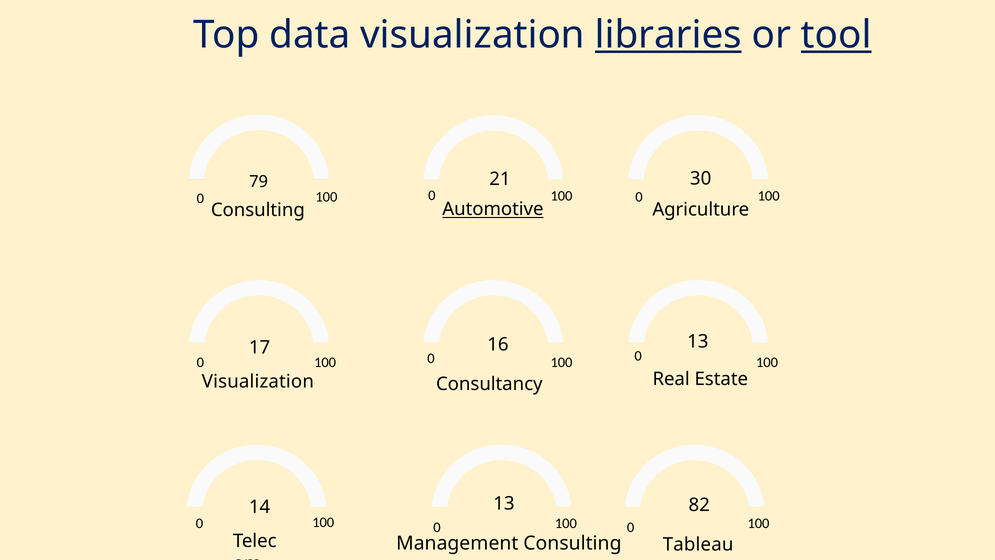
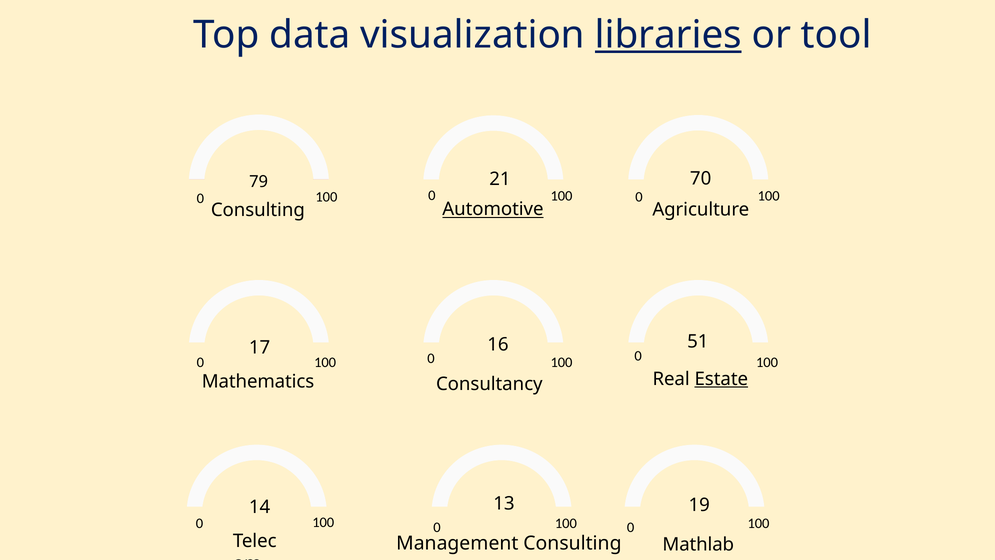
tool underline: present -> none
30: 30 -> 70
16 13: 13 -> 51
Visualization at (258, 382): Visualization -> Mathematics
Estate underline: none -> present
82: 82 -> 19
Tableau: Tableau -> Mathlab
